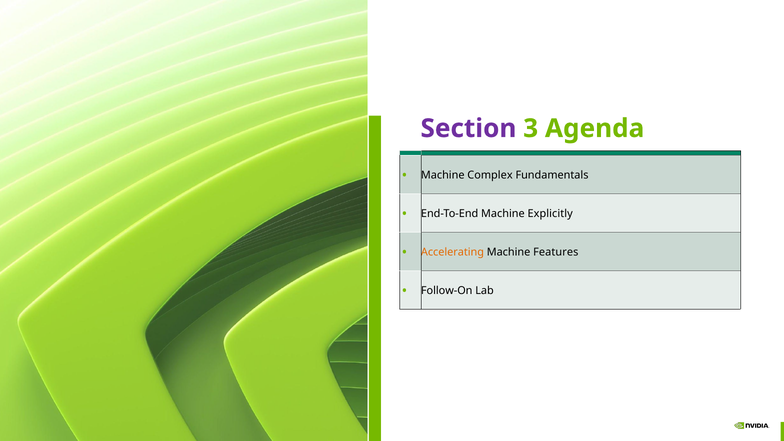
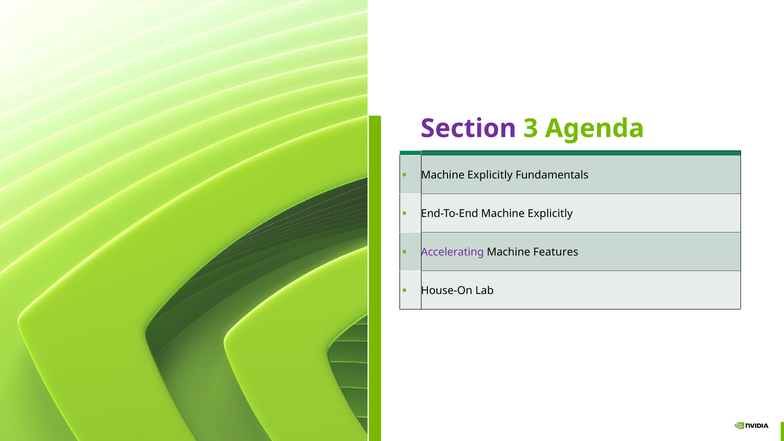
Complex at (490, 175): Complex -> Explicitly
Accelerating colour: orange -> purple
Follow-On: Follow-On -> House-On
